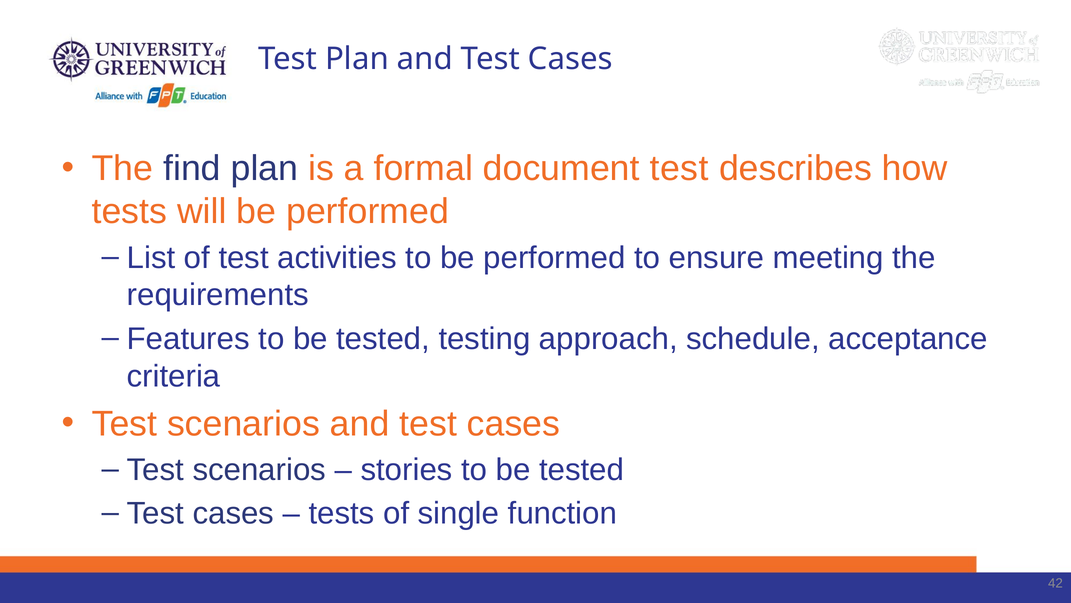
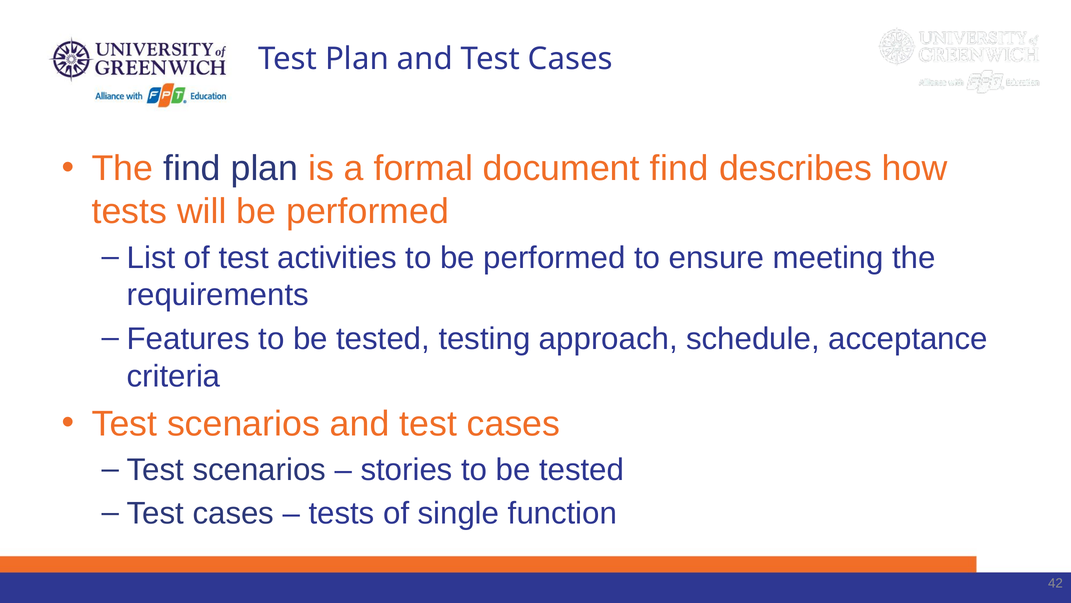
document test: test -> find
